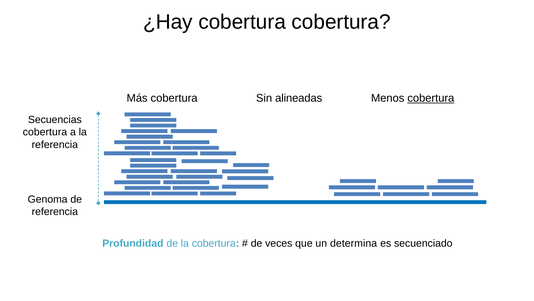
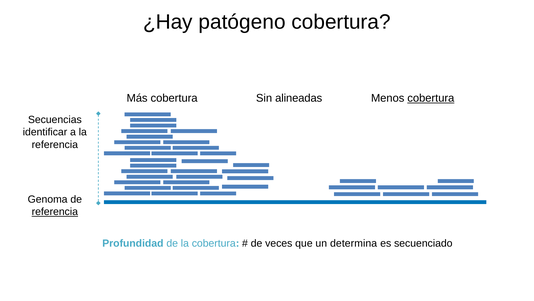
¿Hay cobertura: cobertura -> patógeno
cobertura at (45, 132): cobertura -> identificar
referencia at (55, 212) underline: none -> present
